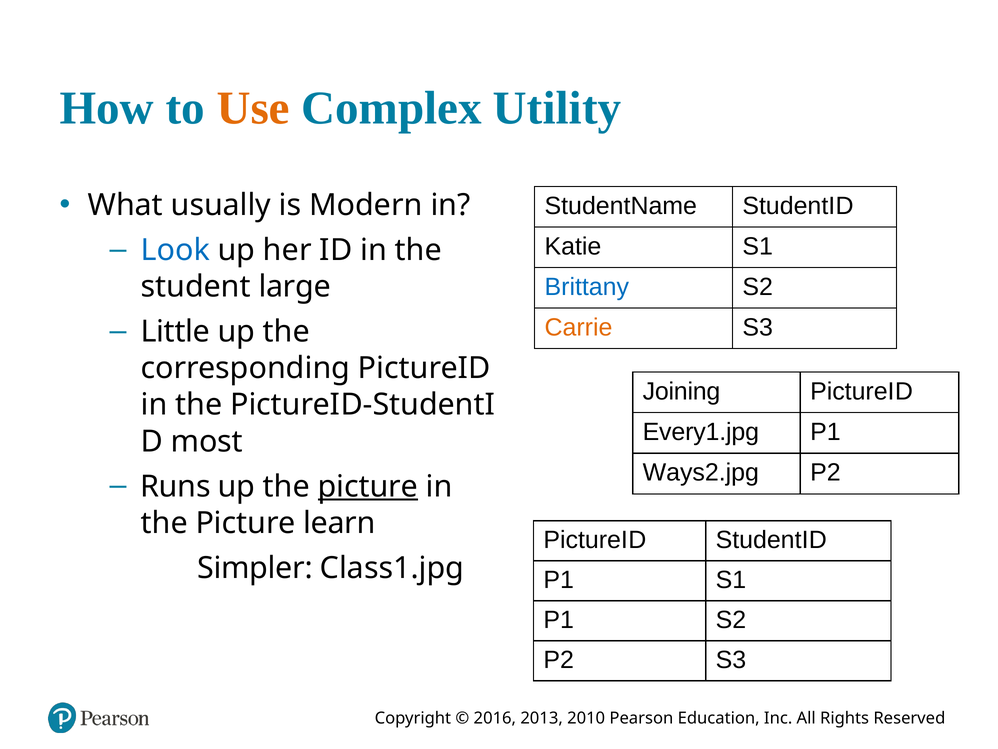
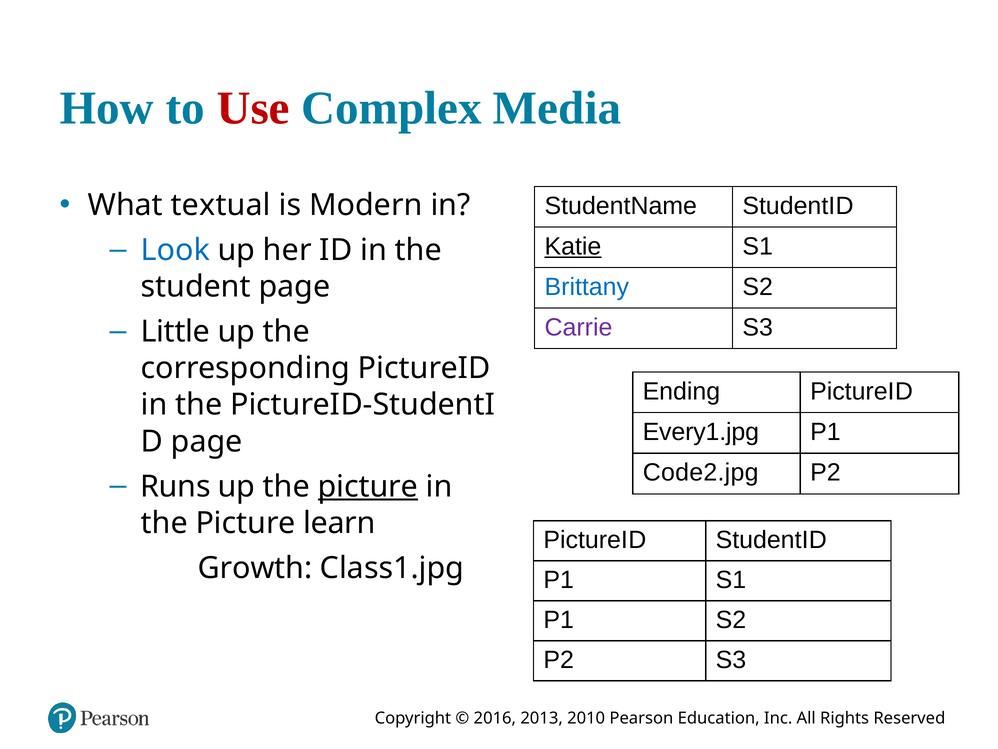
Use colour: orange -> red
Utility: Utility -> Media
usually: usually -> textual
Katie underline: none -> present
student large: large -> page
Carrie colour: orange -> purple
Joining: Joining -> Ending
D most: most -> page
Ways2.jpg: Ways2.jpg -> Code2.jpg
Simpler: Simpler -> Growth
